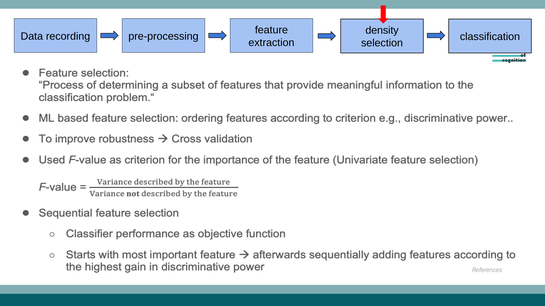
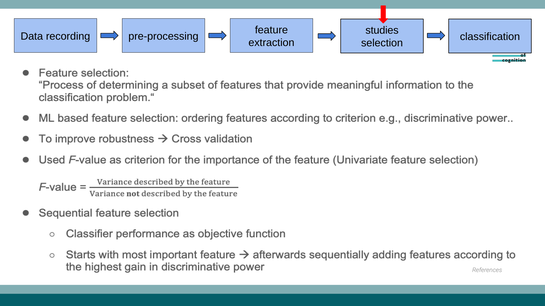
density: density -> studies
